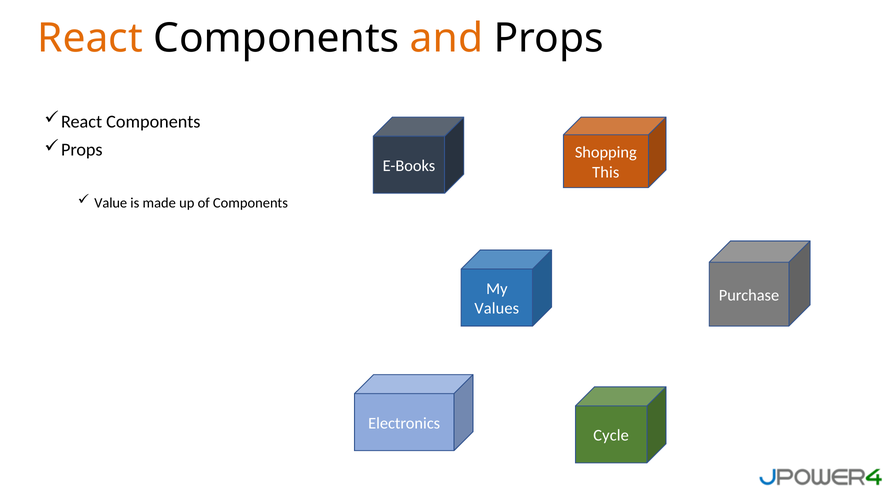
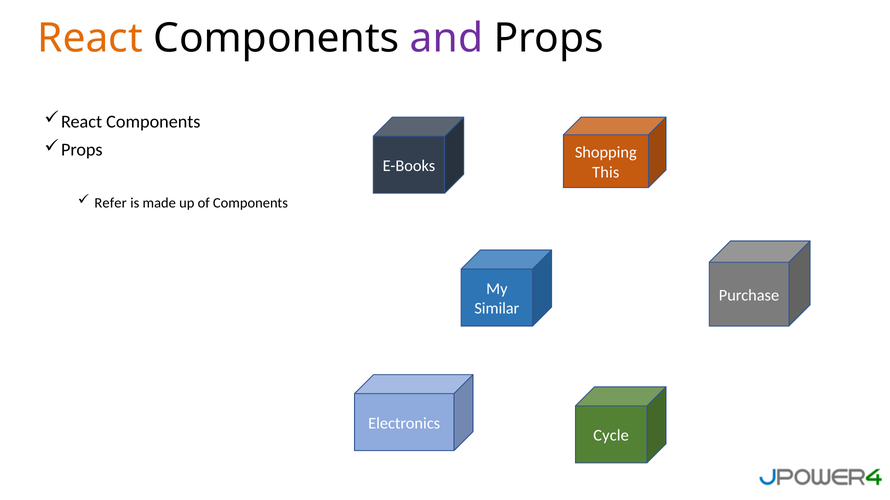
and colour: orange -> purple
Value: Value -> Refer
Values: Values -> Similar
